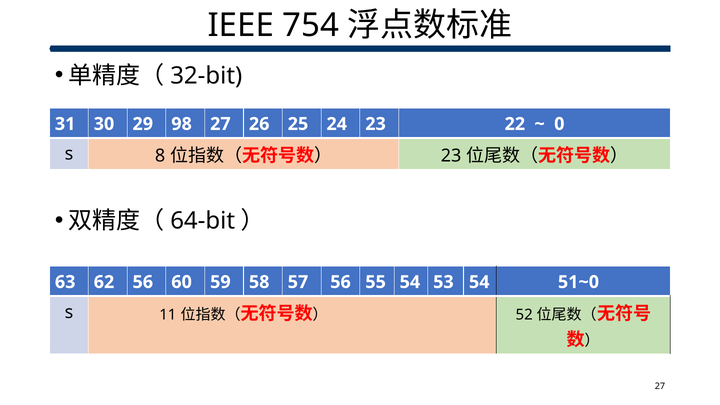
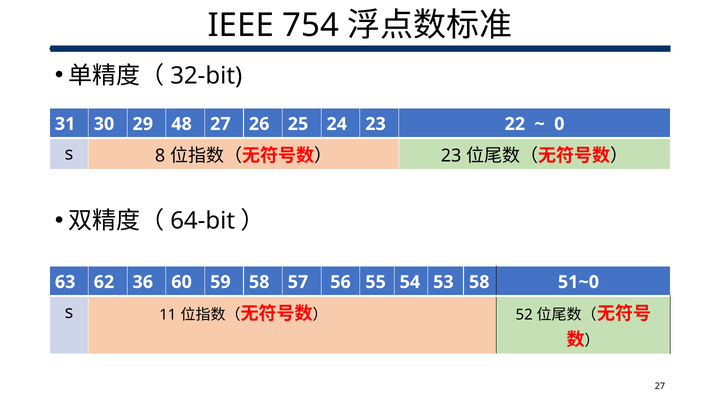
98: 98 -> 48
62 56: 56 -> 36
53 54: 54 -> 58
